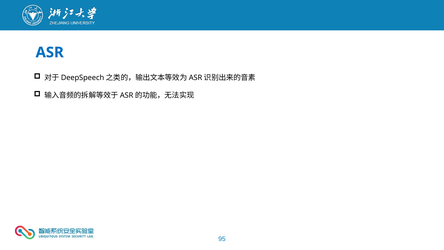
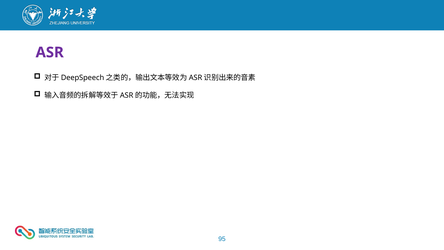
ASR colour: blue -> purple
